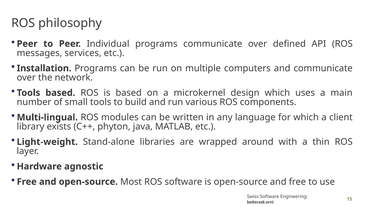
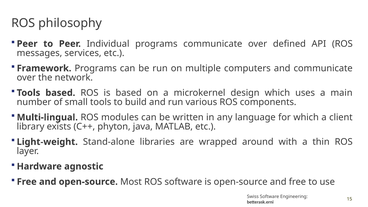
Installation: Installation -> Framework
